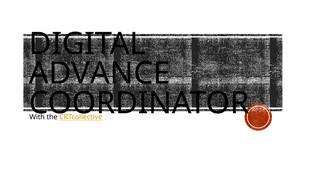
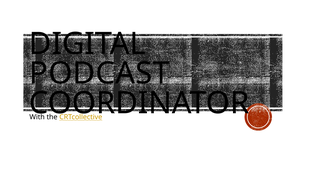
ADVANCE: ADVANCE -> PODCAST
